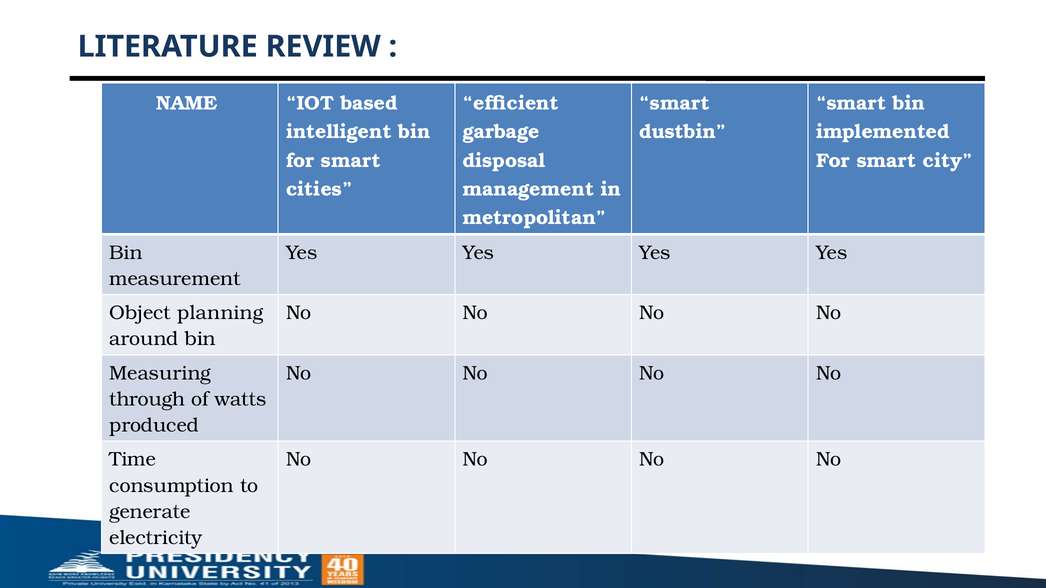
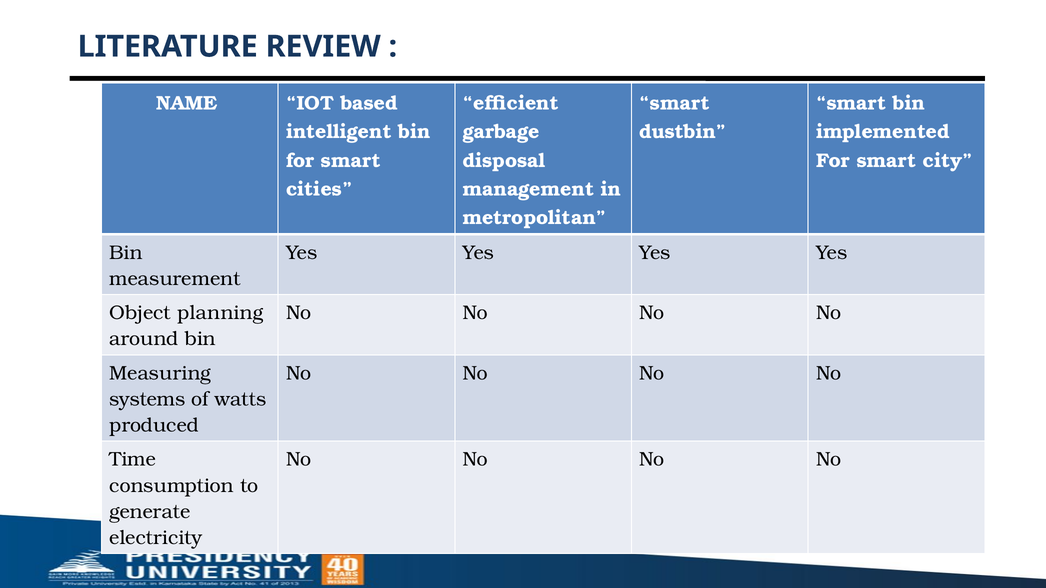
through: through -> systems
